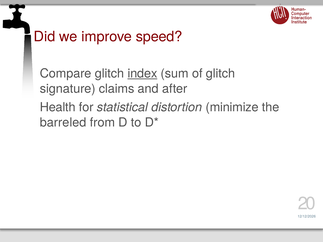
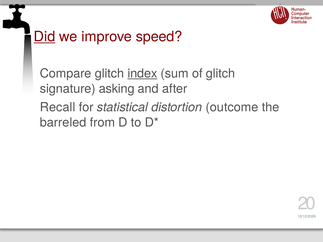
Did underline: none -> present
claims: claims -> asking
Health: Health -> Recall
minimize: minimize -> outcome
